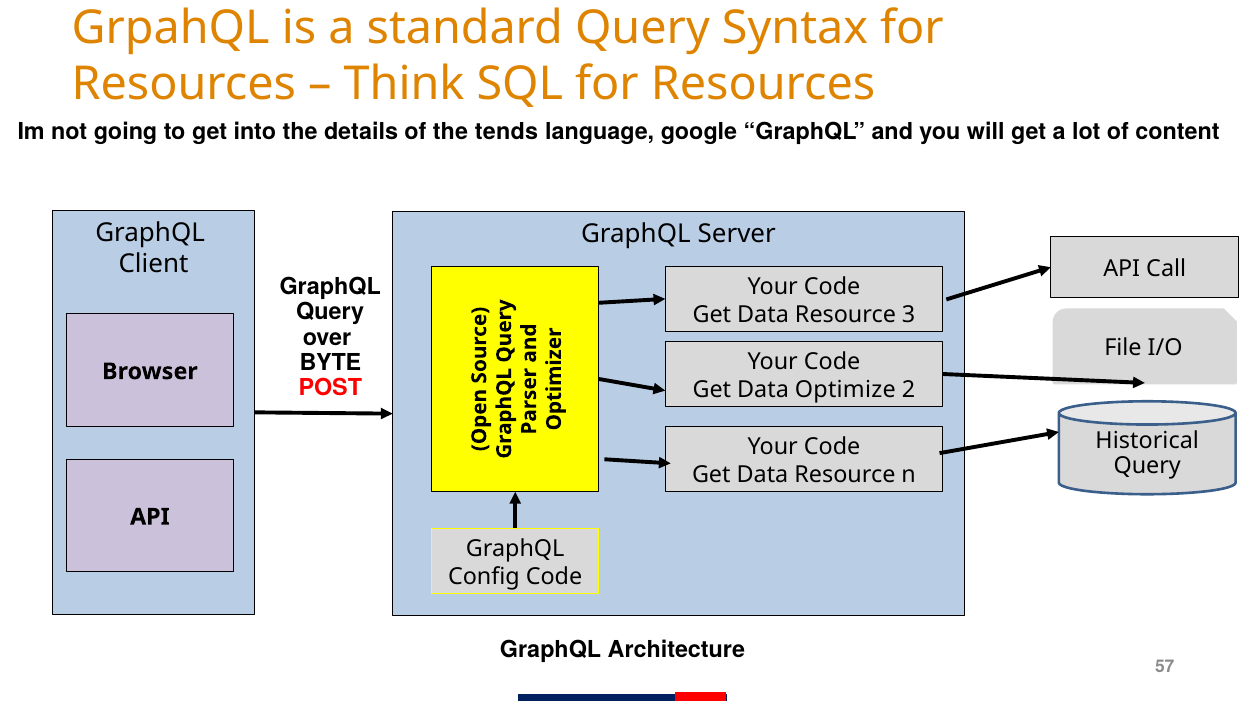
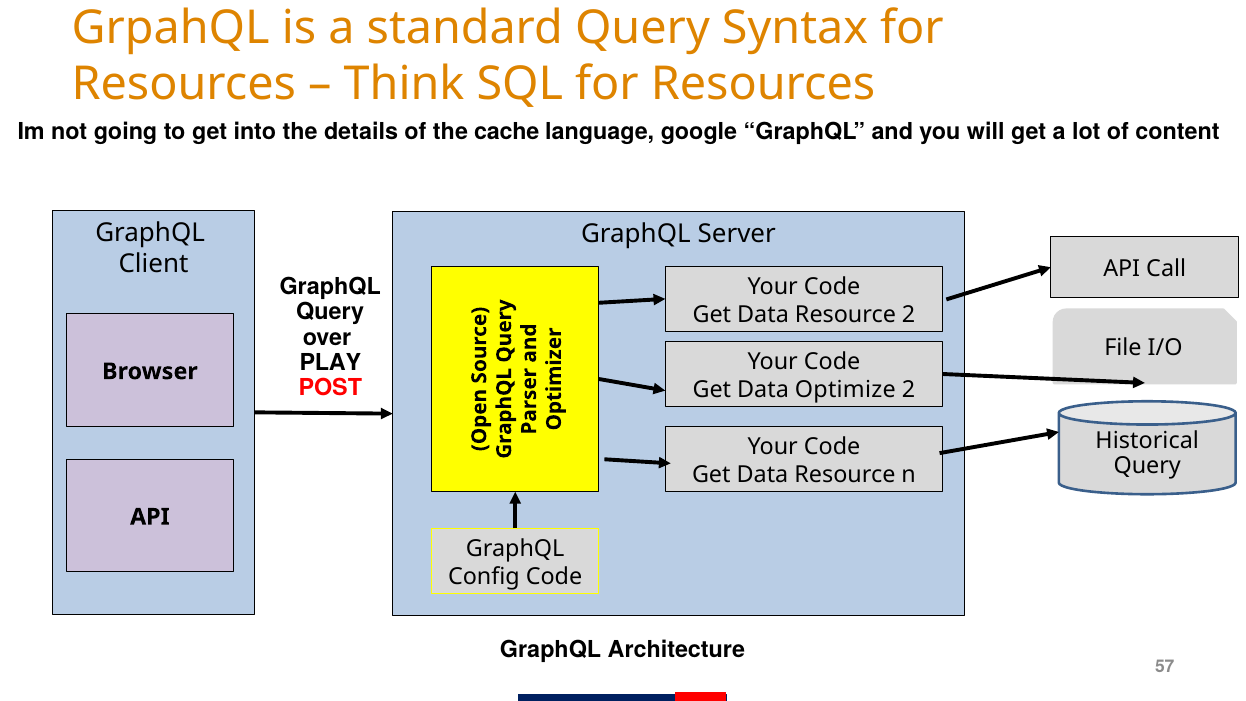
tends: tends -> cache
Resource 3: 3 -> 2
BYTE: BYTE -> PLAY
